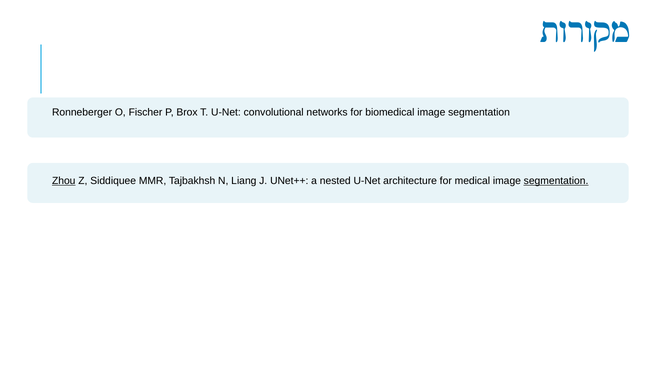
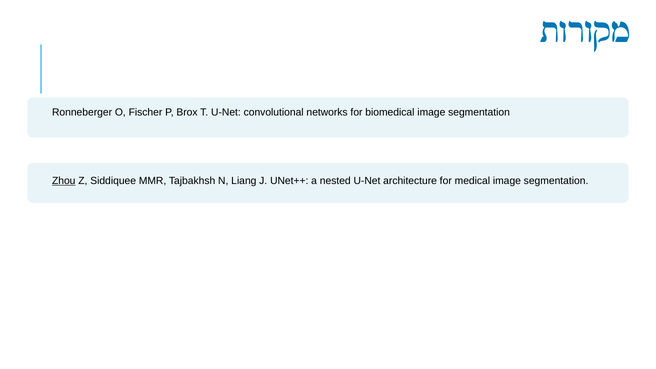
segmentation at (556, 181) underline: present -> none
